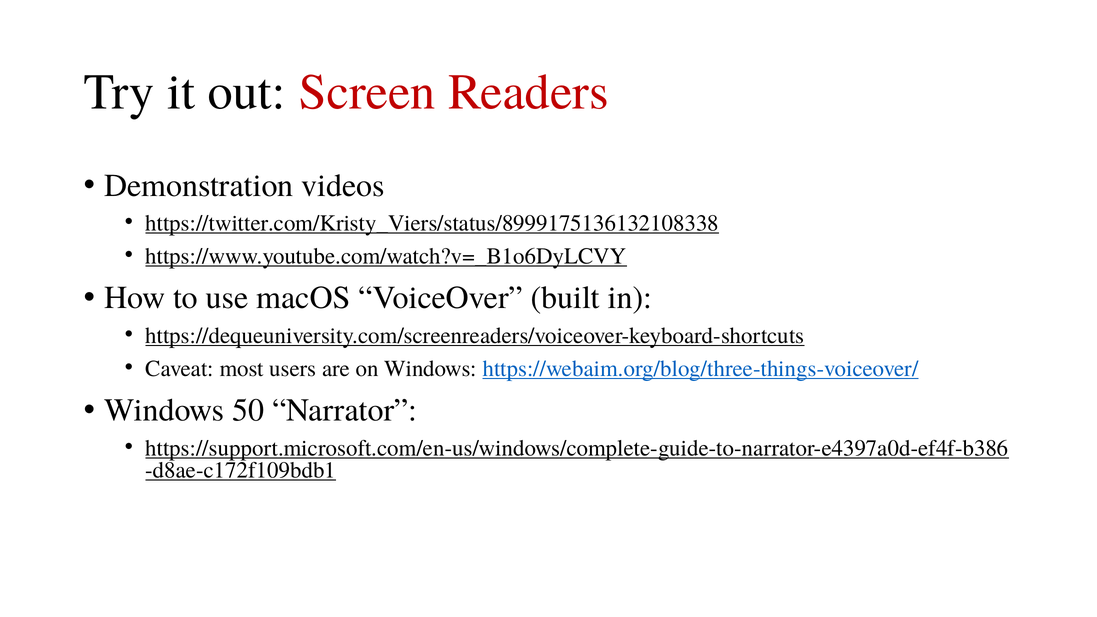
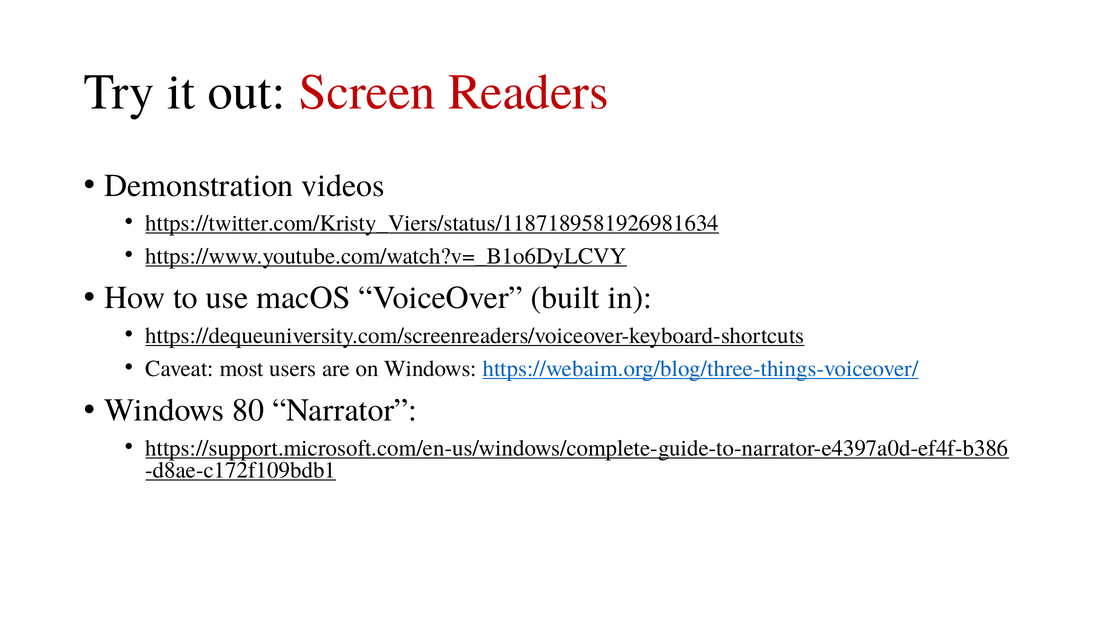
https://twitter.com/Kristy_Viers/status/8999175136132108338: https://twitter.com/Kristy_Viers/status/8999175136132108338 -> https://twitter.com/Kristy_Viers/status/1187189581926981634
50: 50 -> 80
